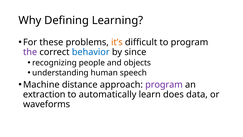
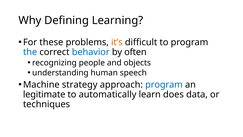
the colour: purple -> blue
since: since -> often
distance: distance -> strategy
program at (164, 84) colour: purple -> blue
extraction: extraction -> legitimate
waveforms: waveforms -> techniques
